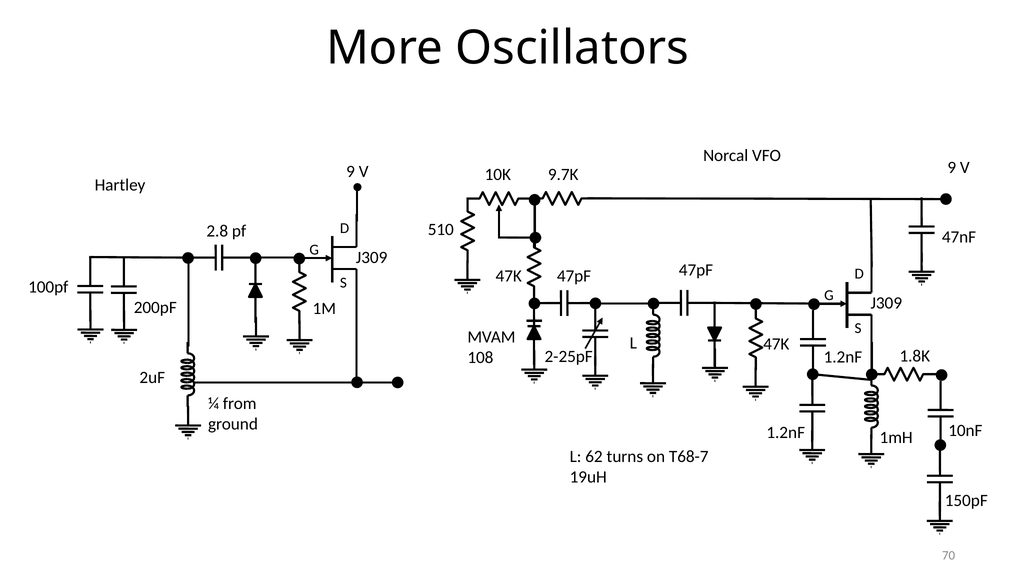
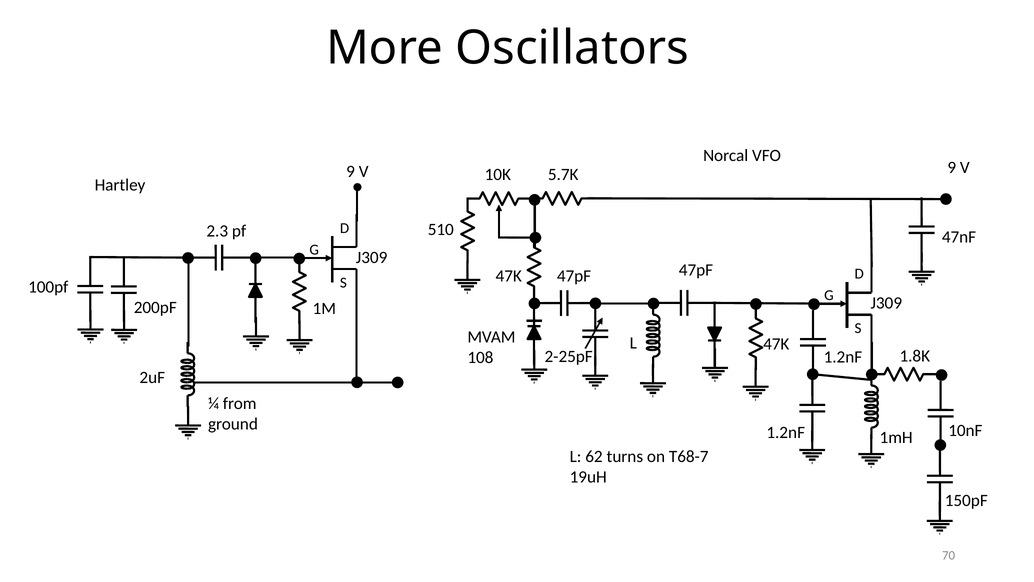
9.7K: 9.7K -> 5.7K
2.8: 2.8 -> 2.3
